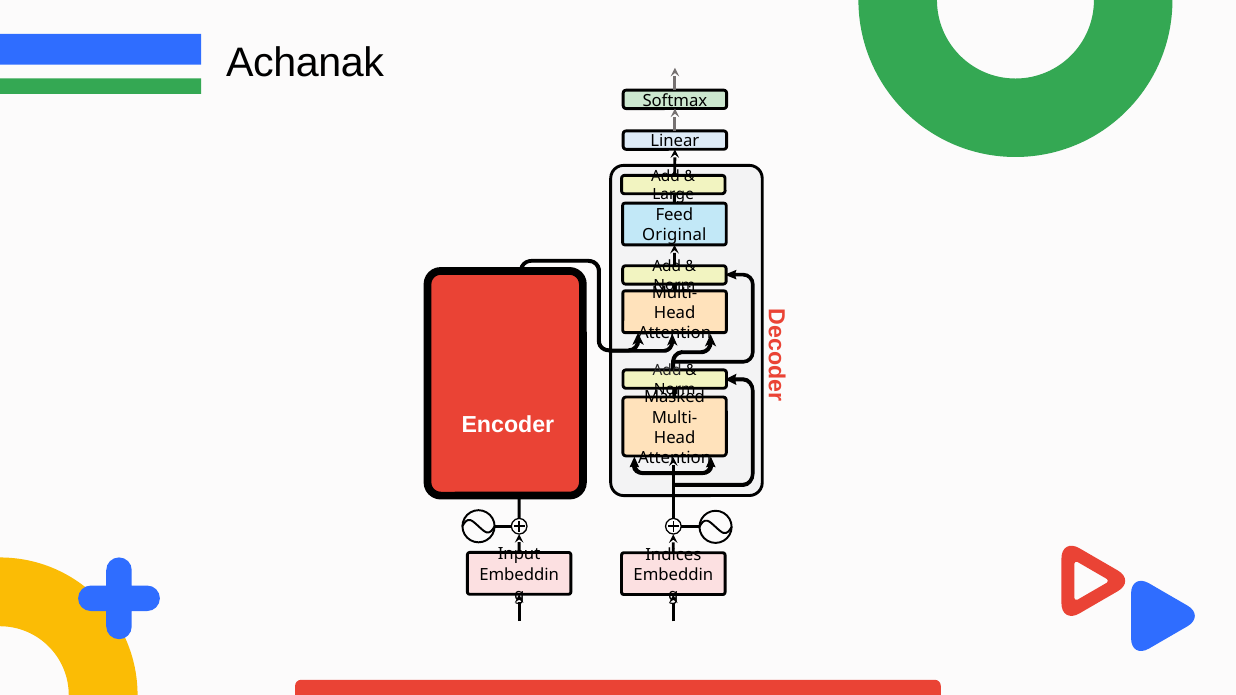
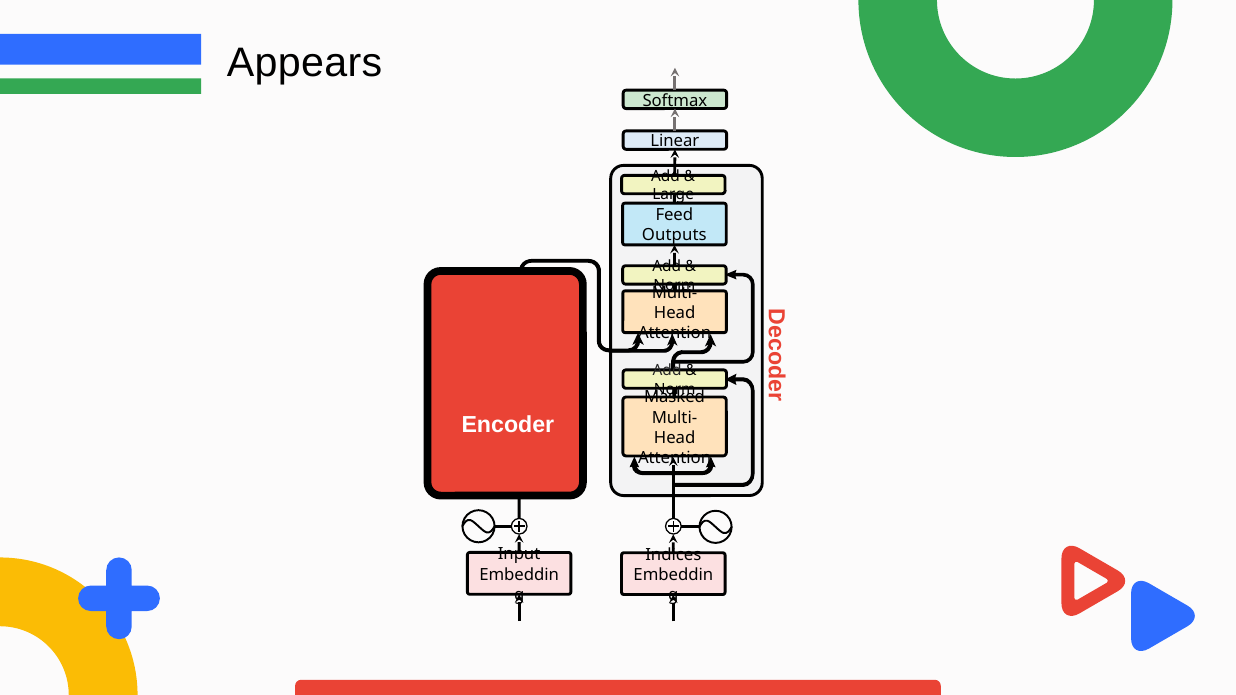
Achanak: Achanak -> Appears
Original: Original -> Outputs
